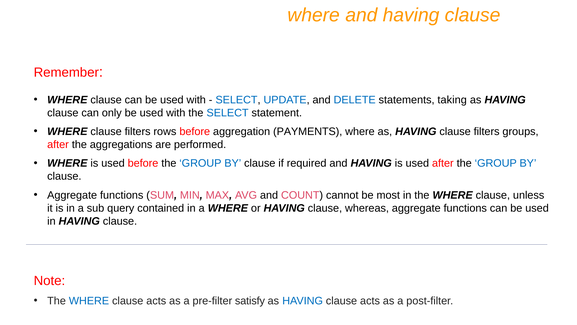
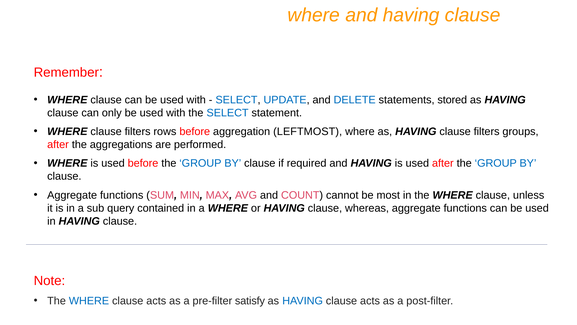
taking: taking -> stored
PAYMENTS: PAYMENTS -> LEFTMOST
